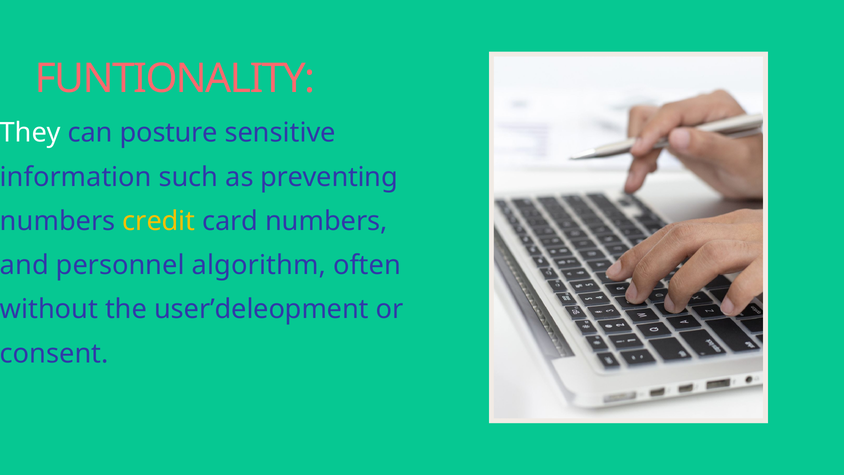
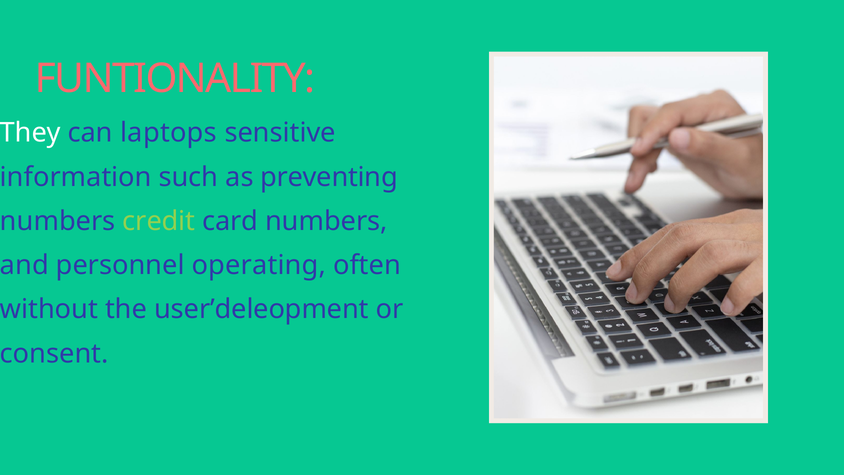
posture: posture -> laptops
credit colour: yellow -> light green
algorithm: algorithm -> operating
